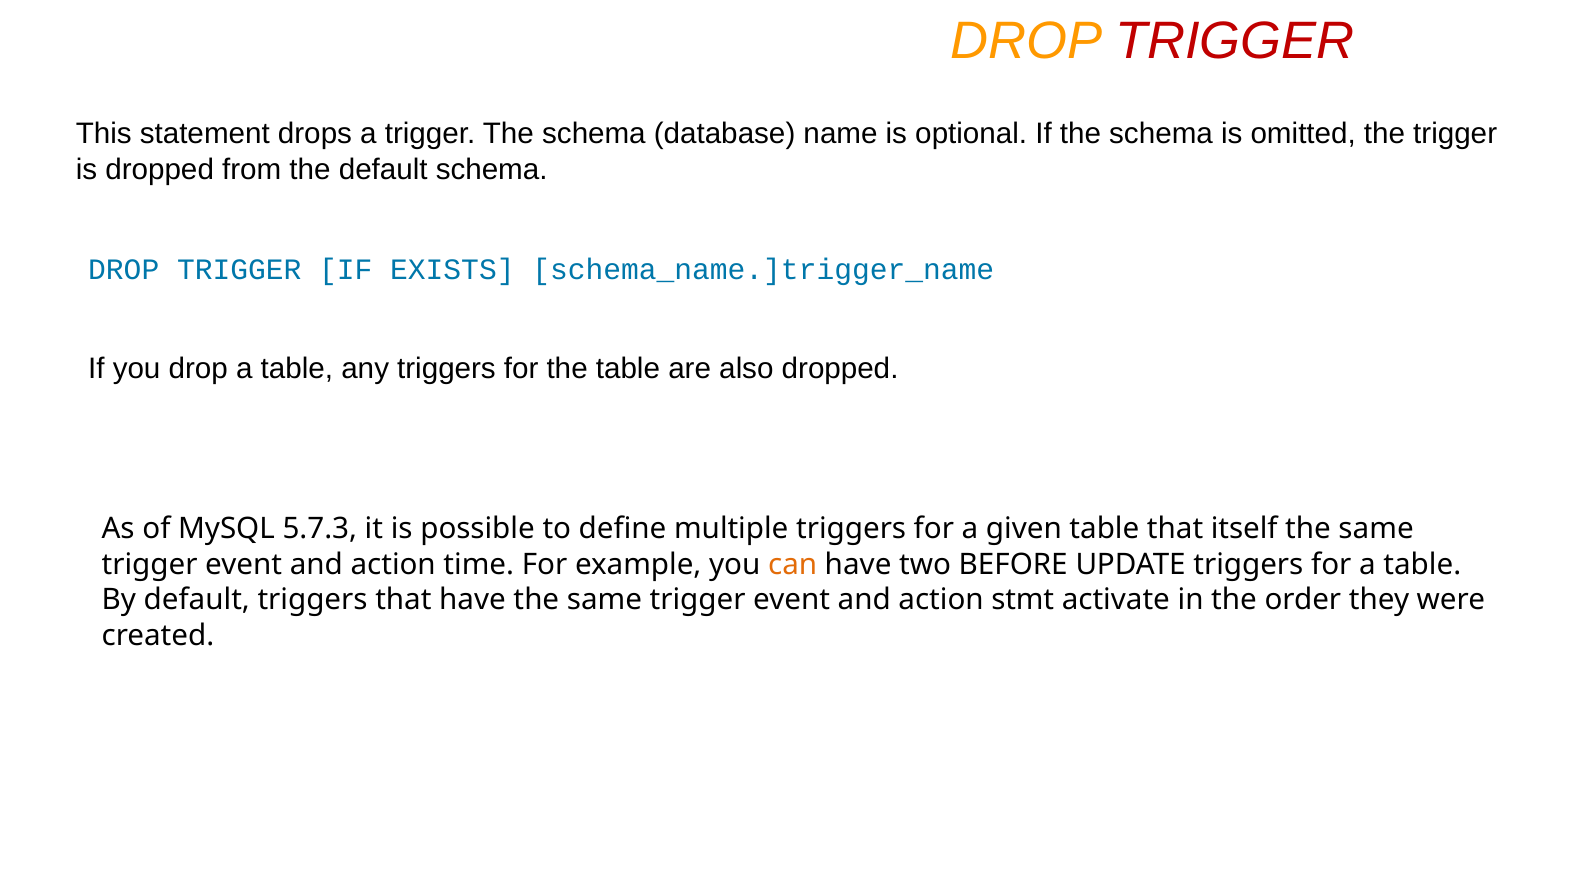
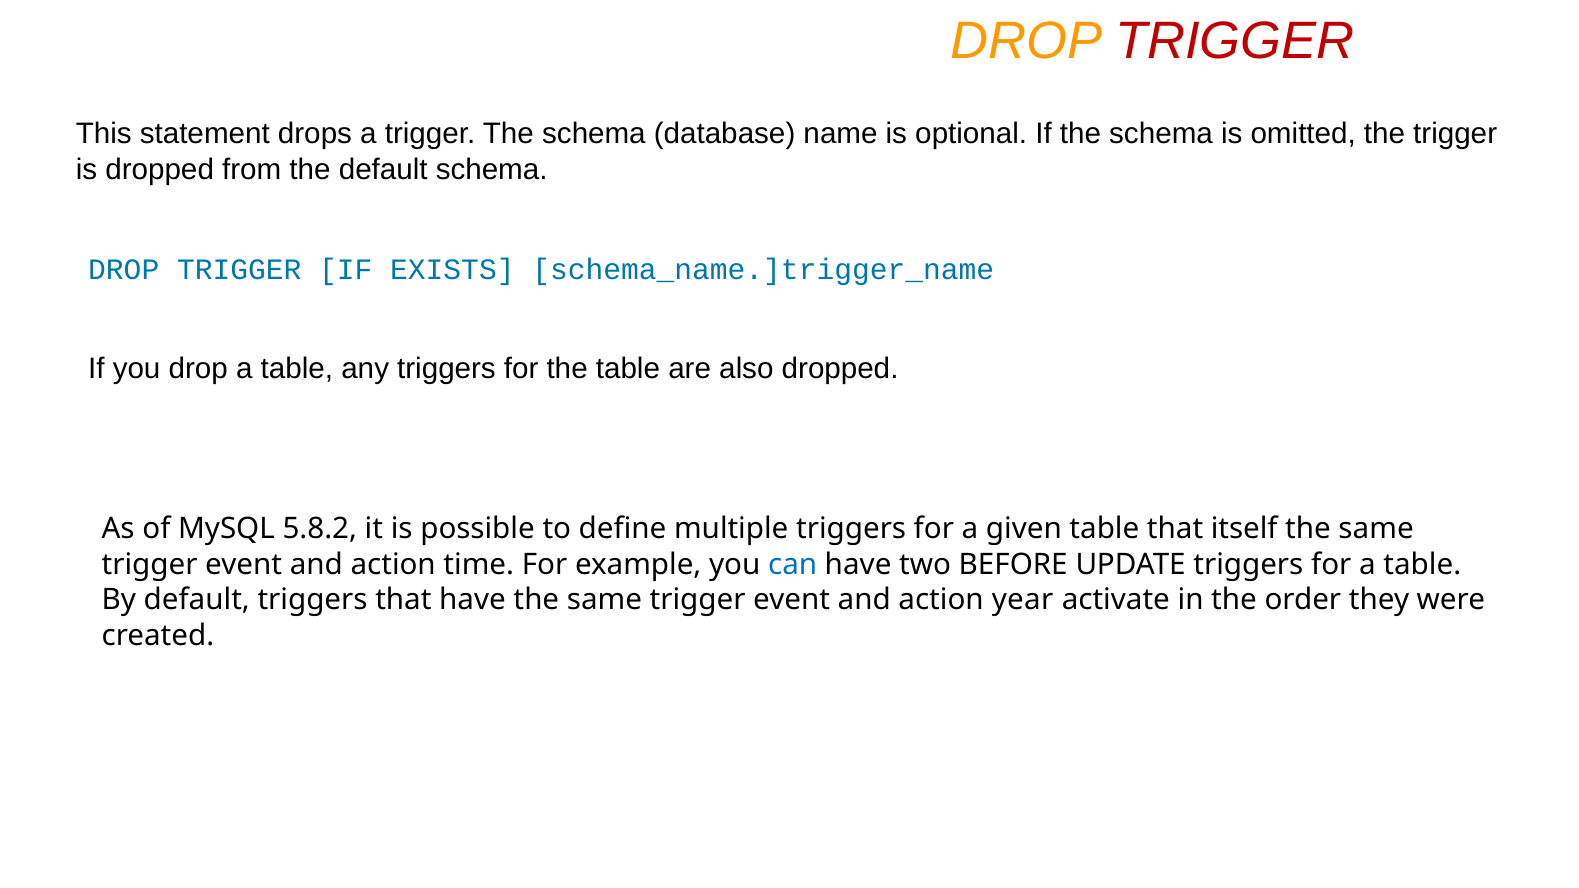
5.7.3: 5.7.3 -> 5.8.2
can colour: orange -> blue
stmt: stmt -> year
